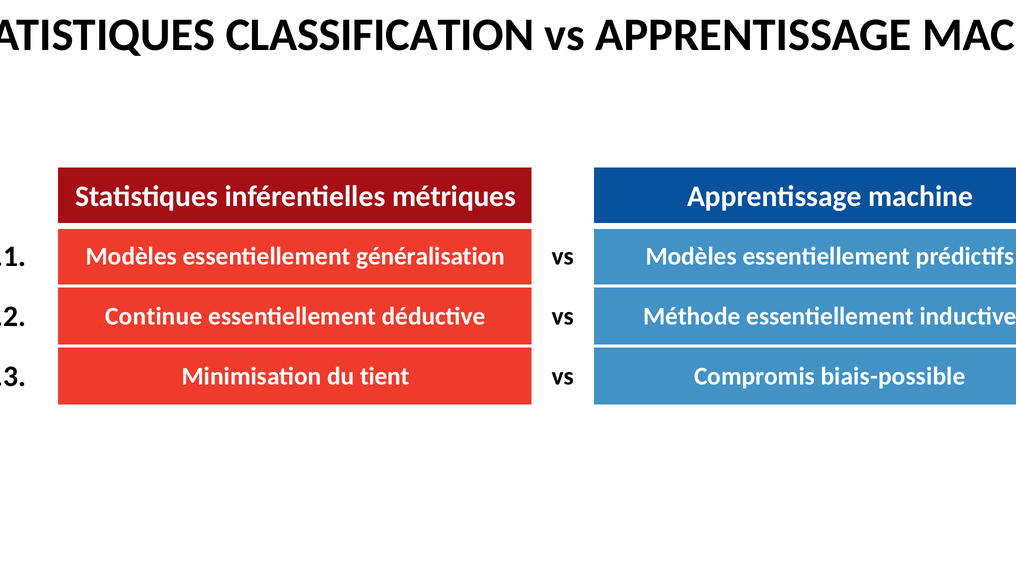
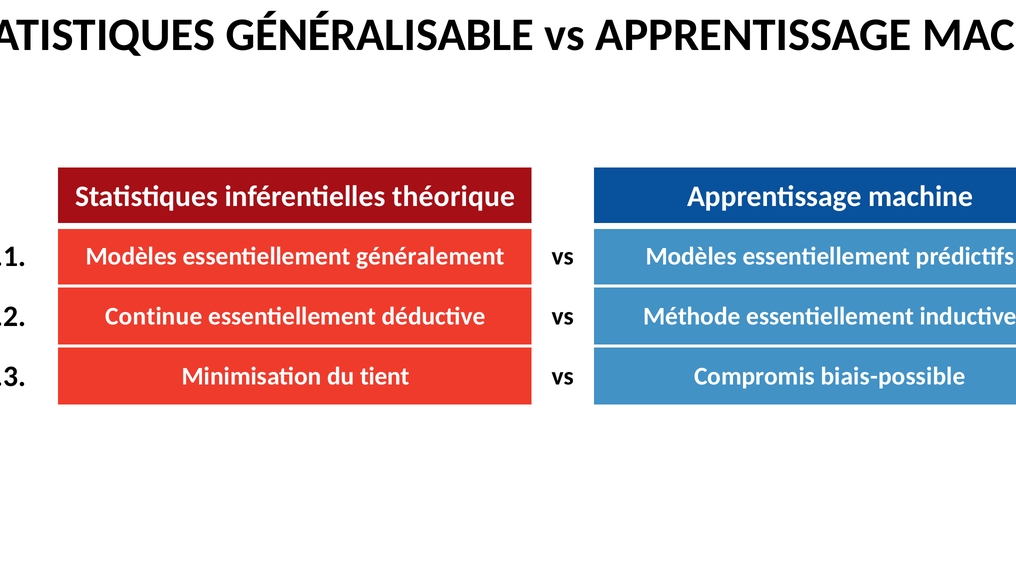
CLASSIFICATION: CLASSIFICATION -> GÉNÉRALISABLE
métriques: métriques -> théorique
généralisation: généralisation -> généralement
